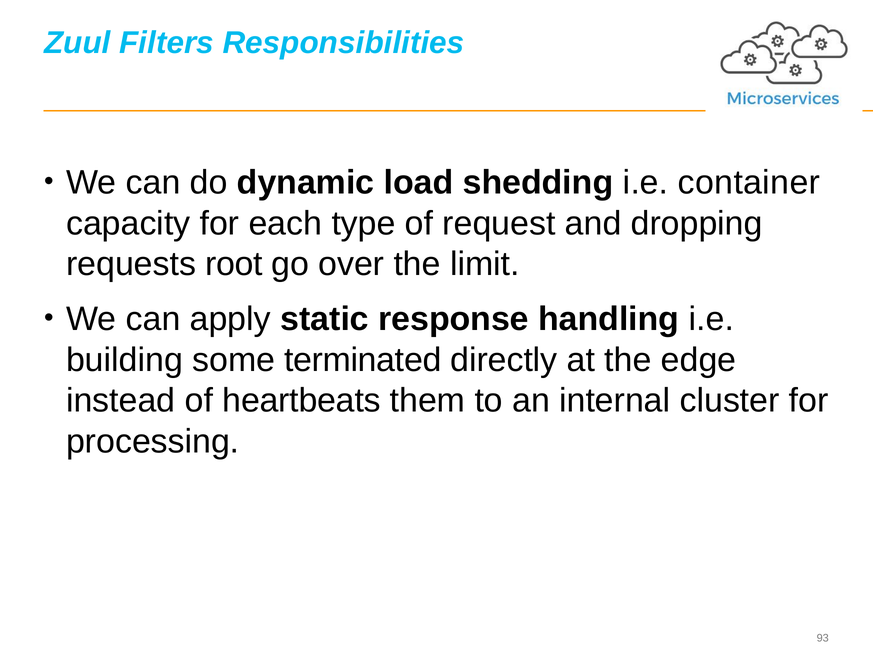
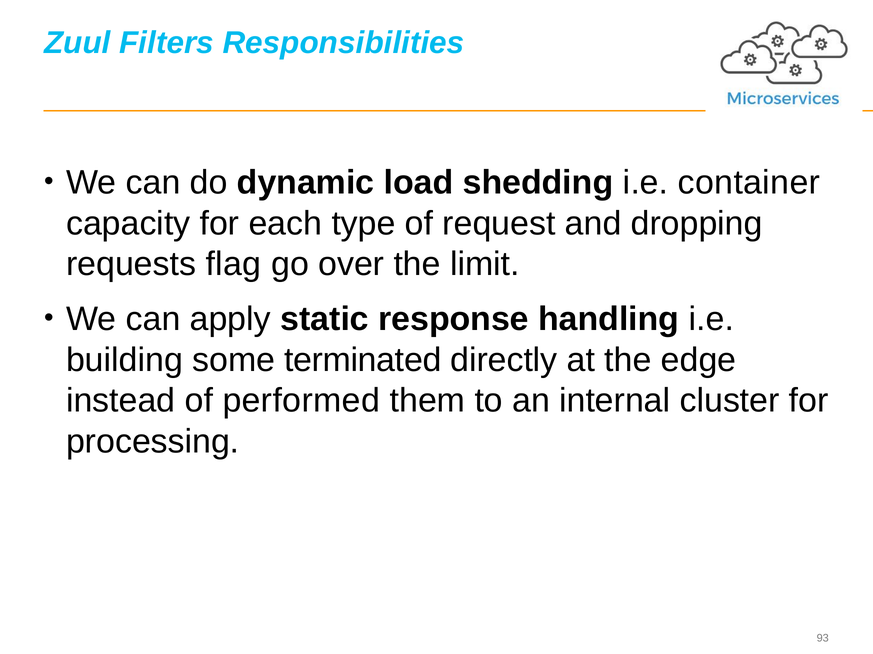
root: root -> flag
heartbeats: heartbeats -> performed
